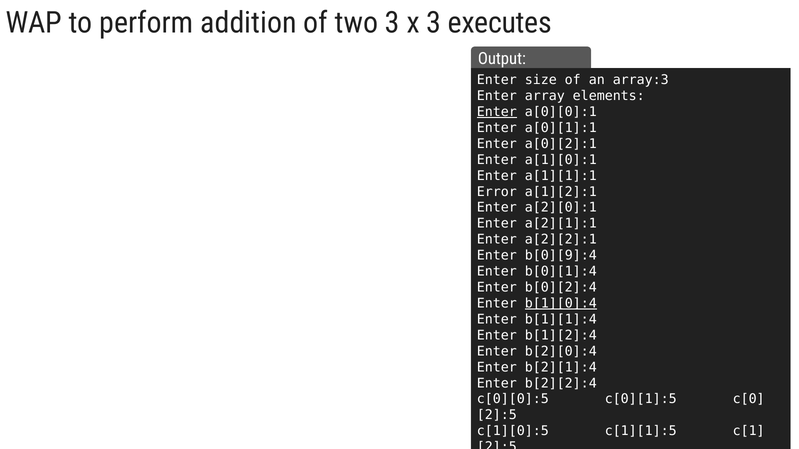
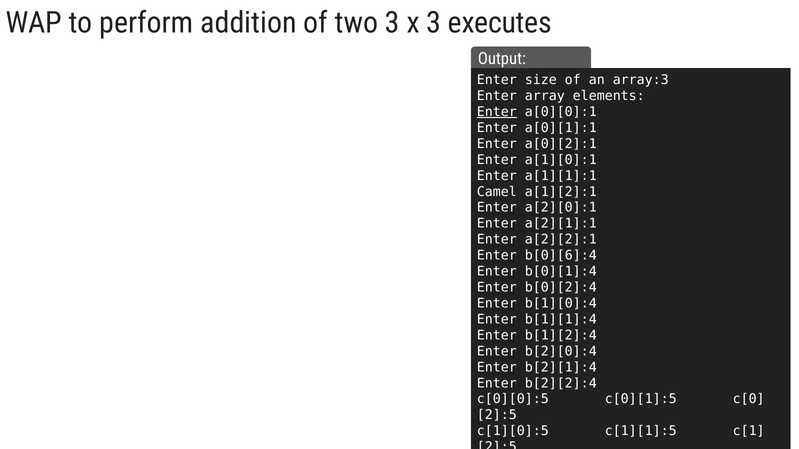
Error: Error -> Camel
b[0][9]:4: b[0][9]:4 -> b[0][6]:4
b[1][0]:4 underline: present -> none
